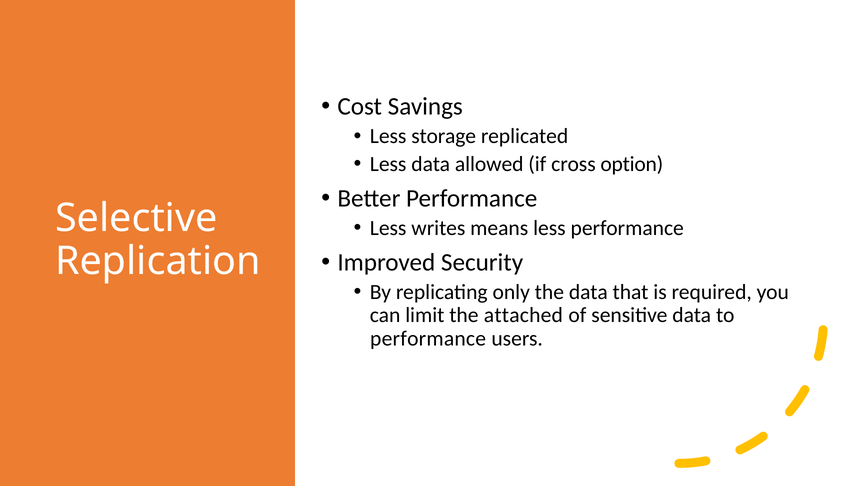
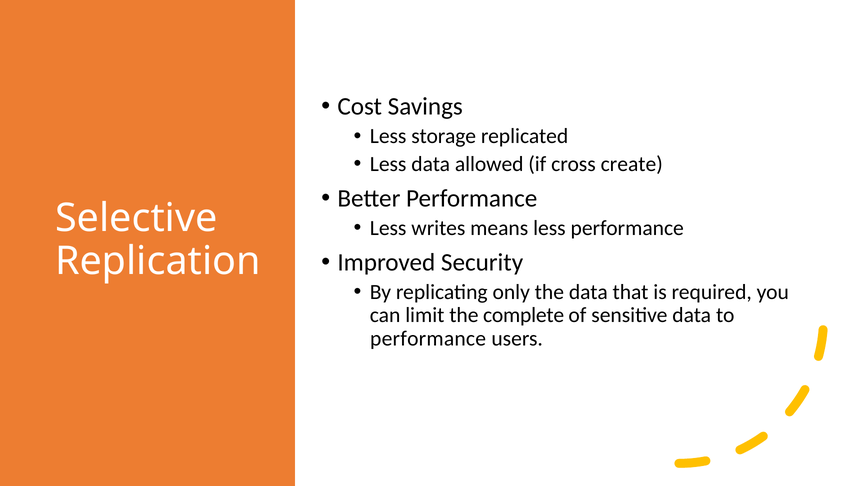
option: option -> create
attached: attached -> complete
